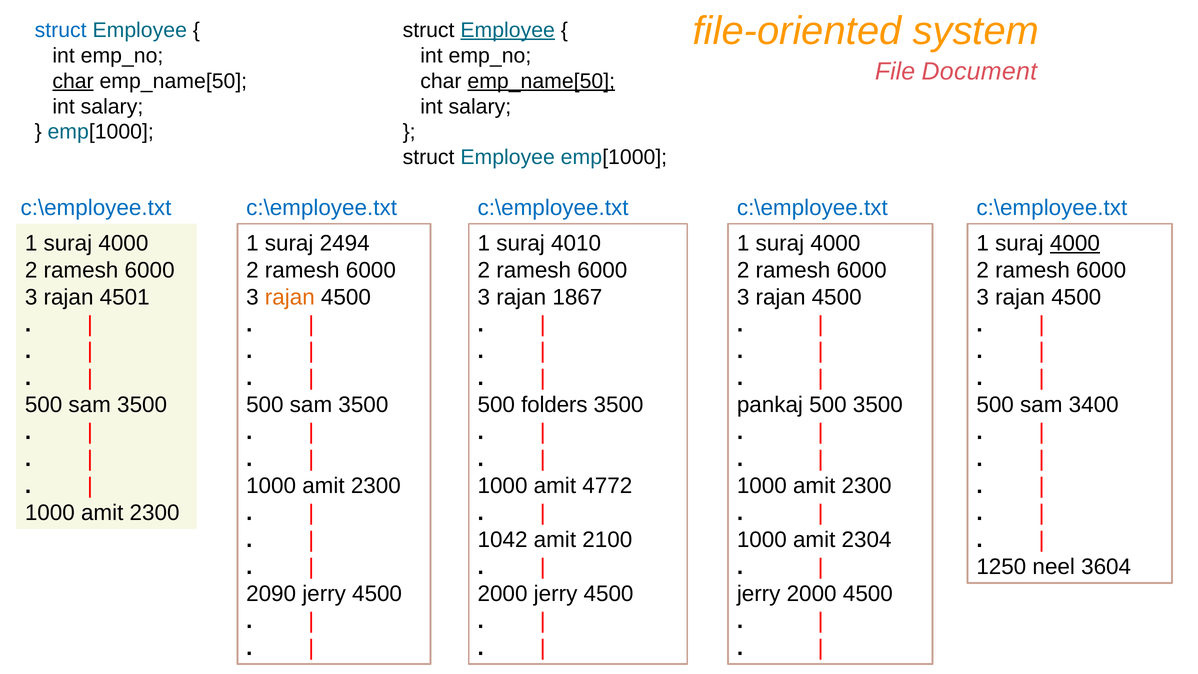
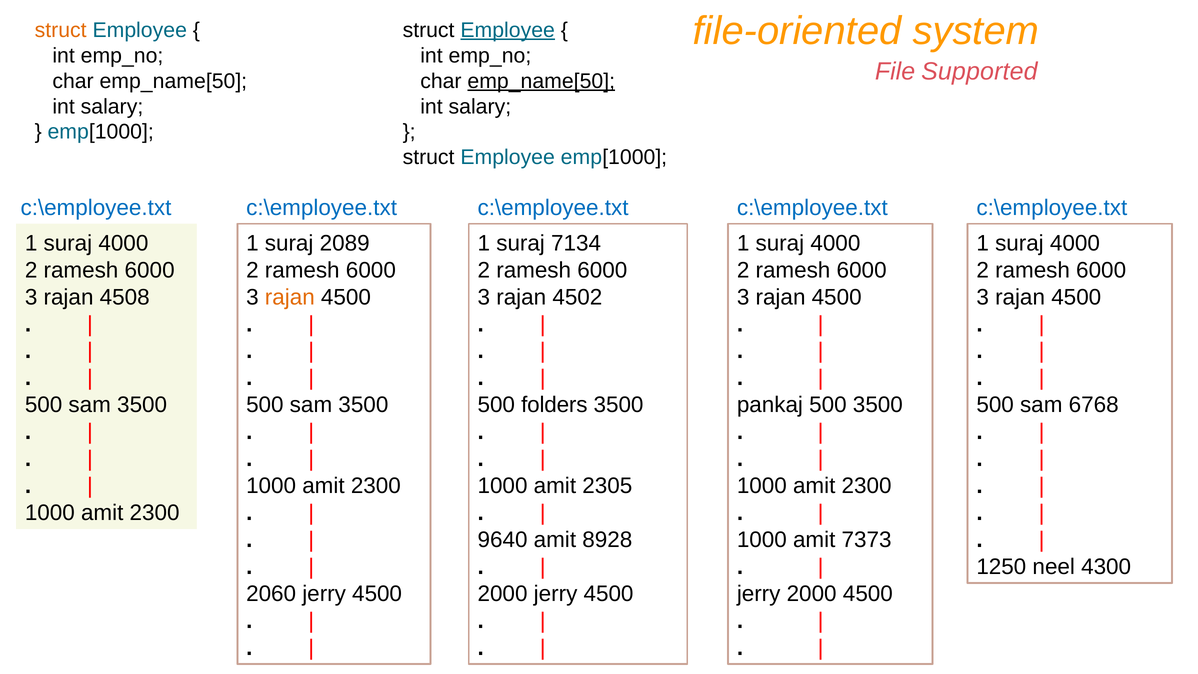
struct at (61, 30) colour: blue -> orange
Document: Document -> Supported
char at (73, 81) underline: present -> none
2494: 2494 -> 2089
4010: 4010 -> 7134
4000 at (1075, 243) underline: present -> none
4501: 4501 -> 4508
1867: 1867 -> 4502
3400: 3400 -> 6768
4772: 4772 -> 2305
1042: 1042 -> 9640
2100: 2100 -> 8928
2304: 2304 -> 7373
3604: 3604 -> 4300
2090: 2090 -> 2060
